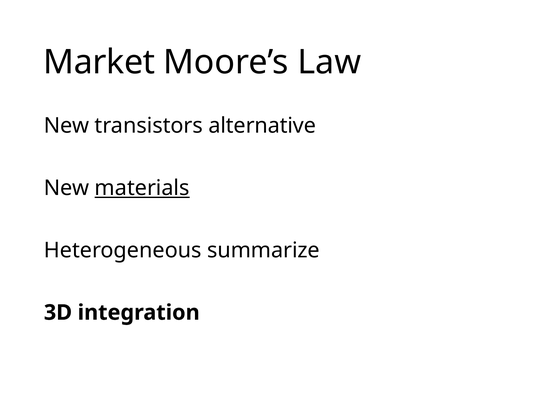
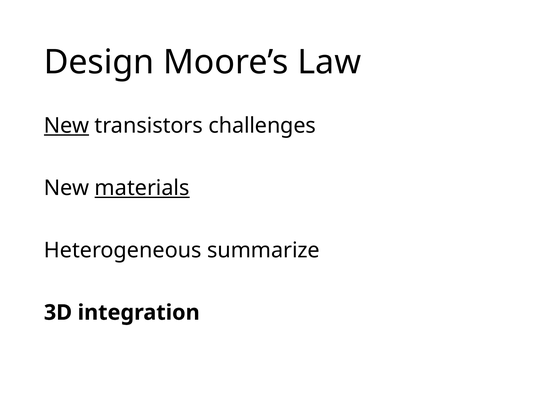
Market: Market -> Design
New at (67, 126) underline: none -> present
alternative: alternative -> challenges
